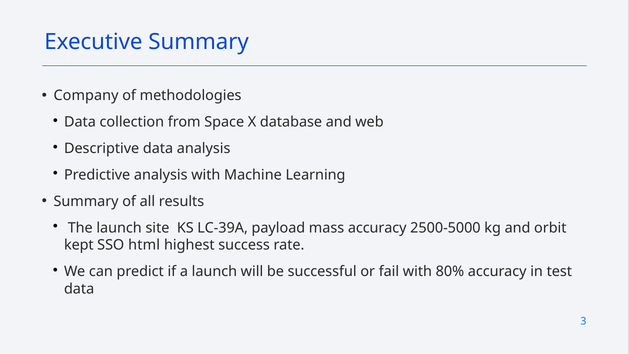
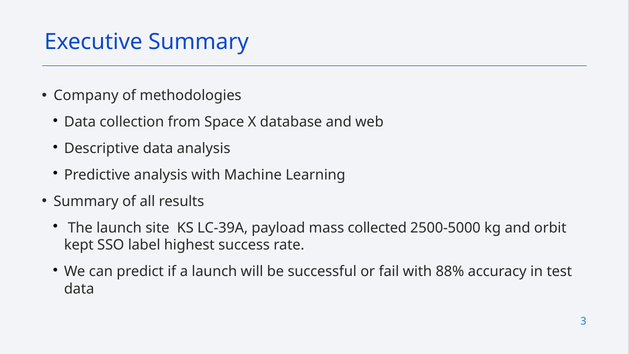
mass accuracy: accuracy -> collected
html: html -> label
80%: 80% -> 88%
